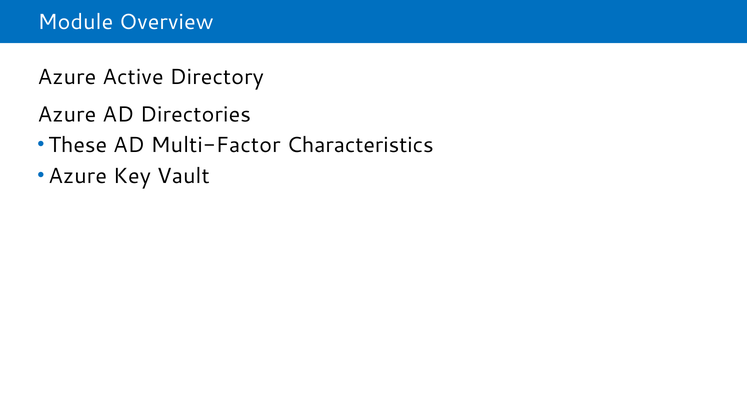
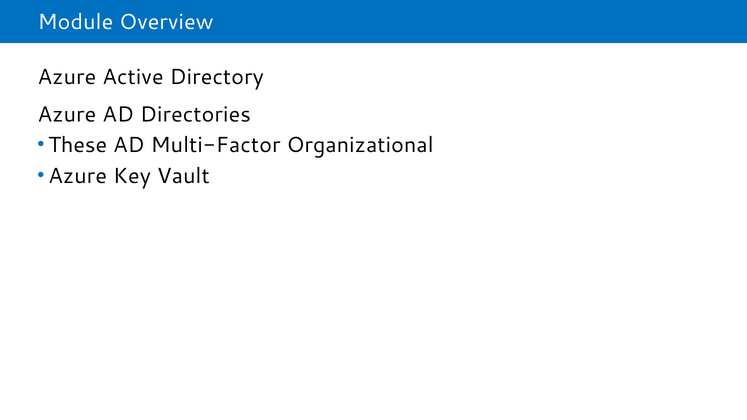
Characteristics: Characteristics -> Organizational
